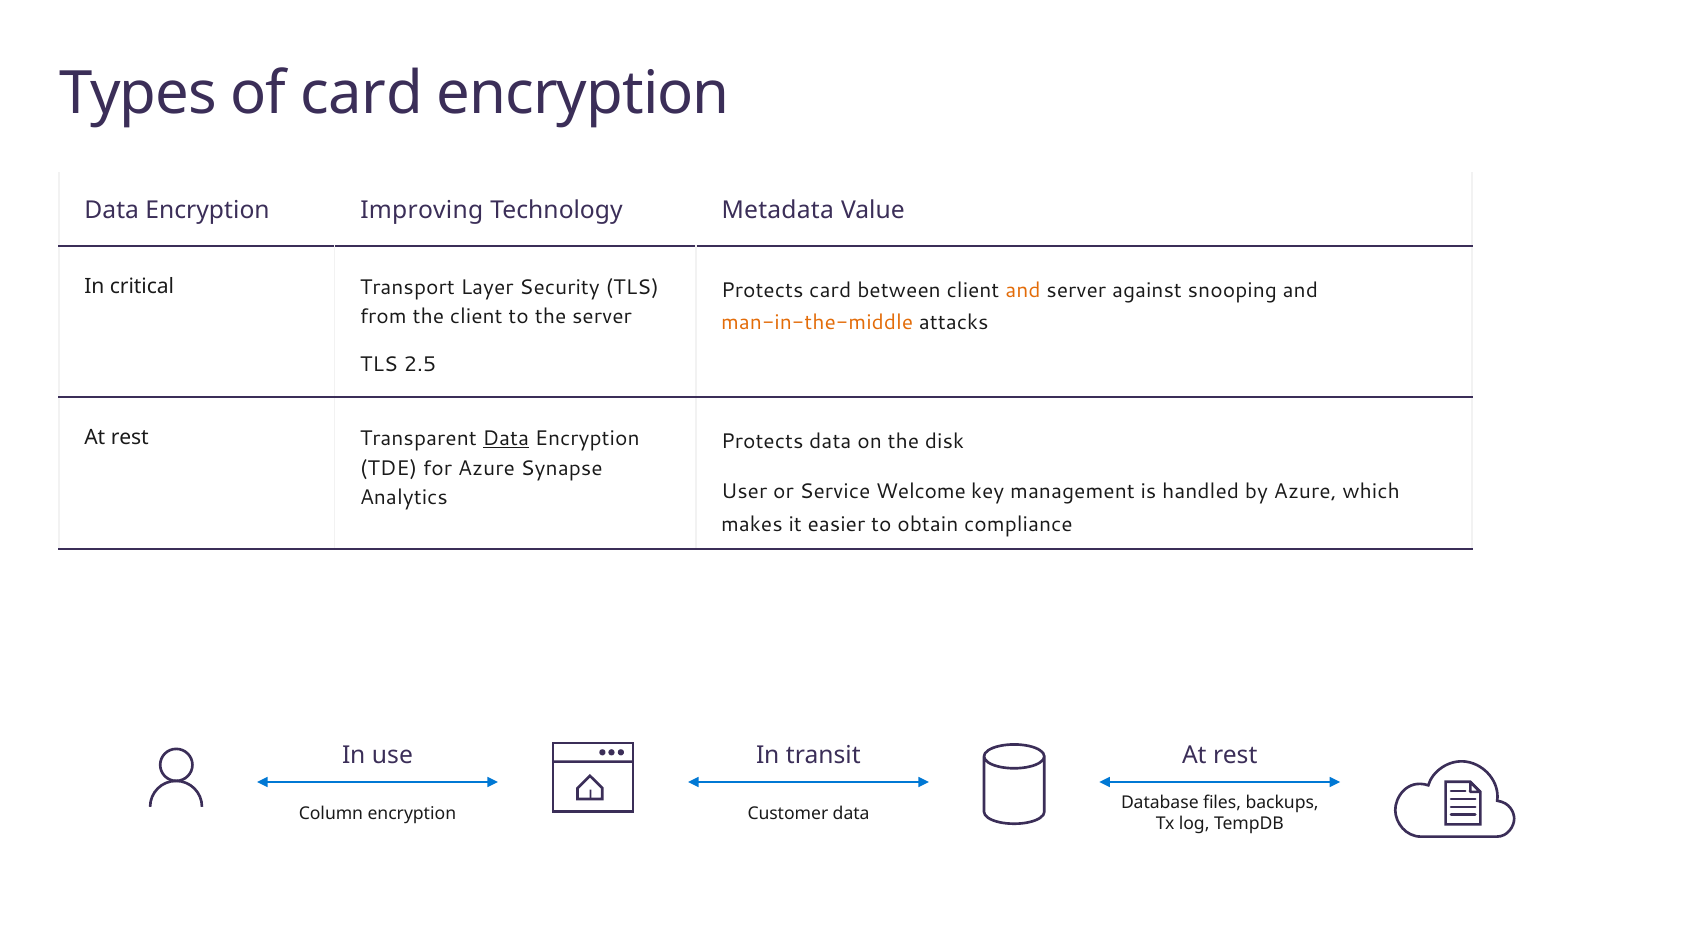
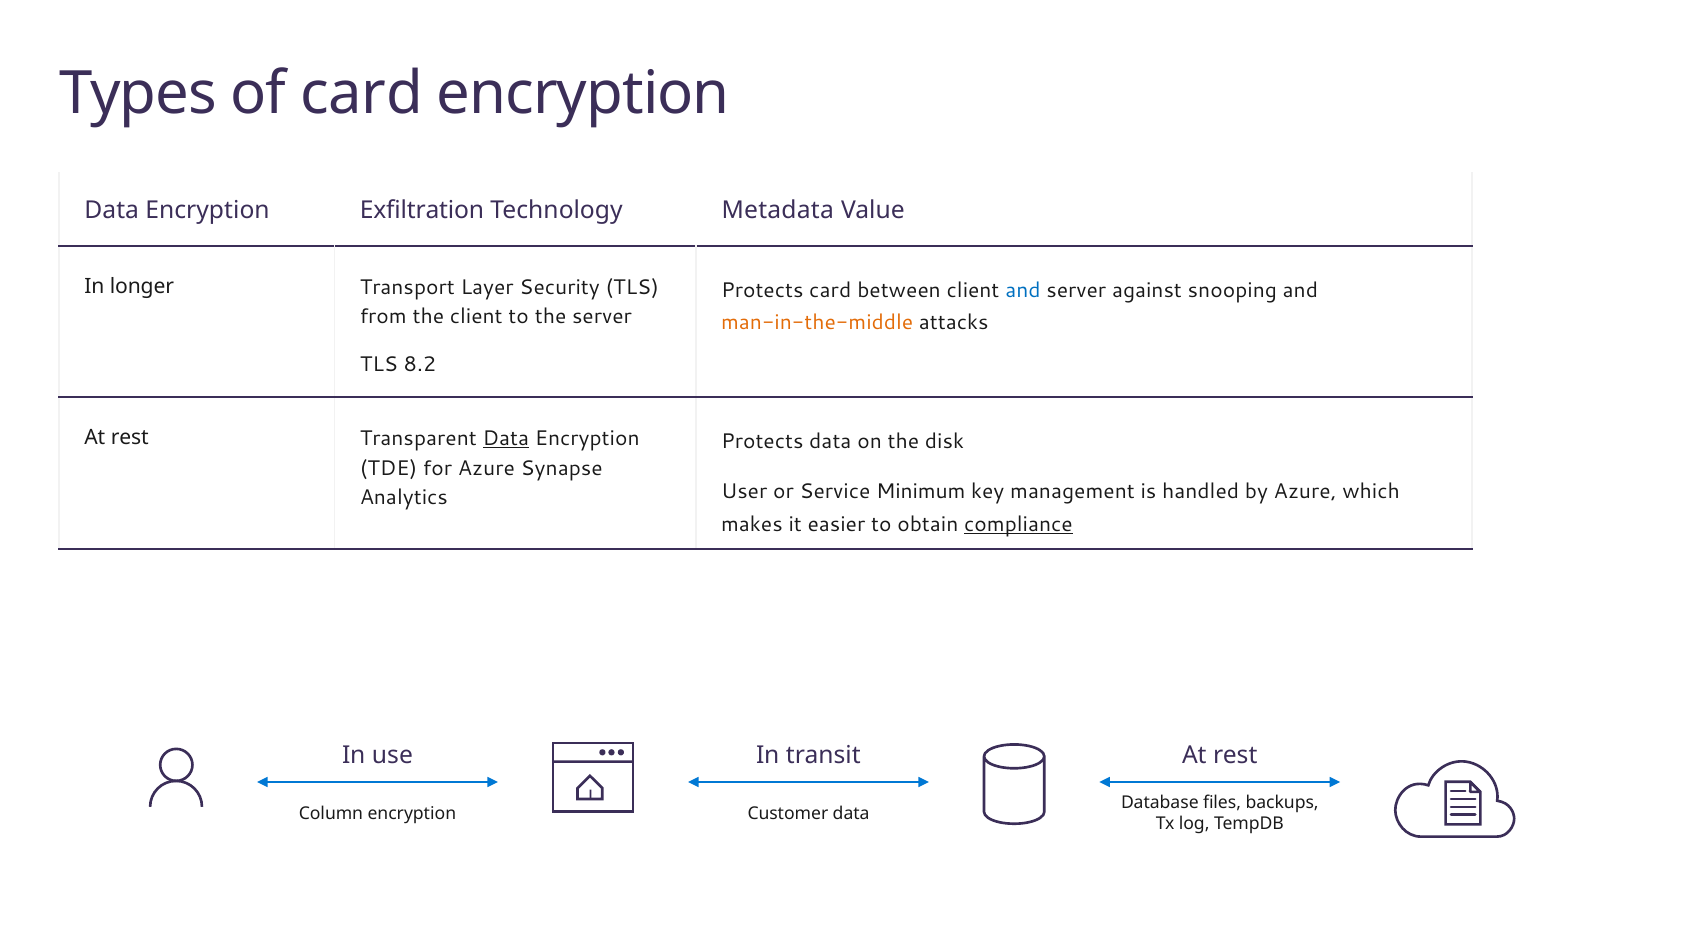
Improving: Improving -> Exfiltration
critical: critical -> longer
and at (1023, 290) colour: orange -> blue
2.5: 2.5 -> 8.2
Welcome: Welcome -> Minimum
compliance underline: none -> present
